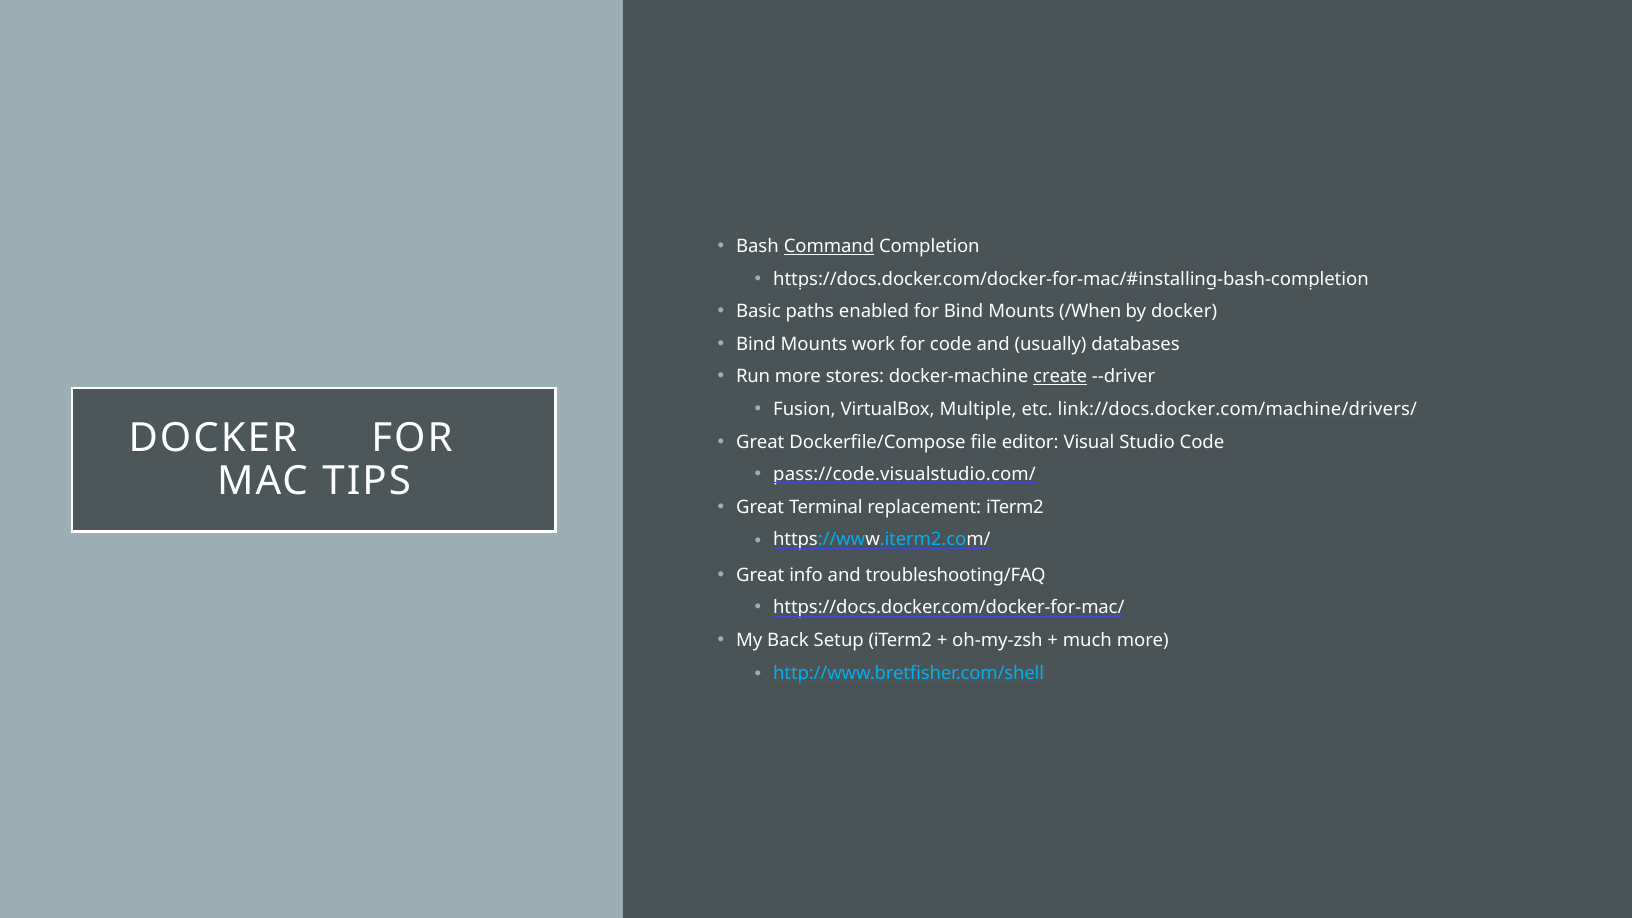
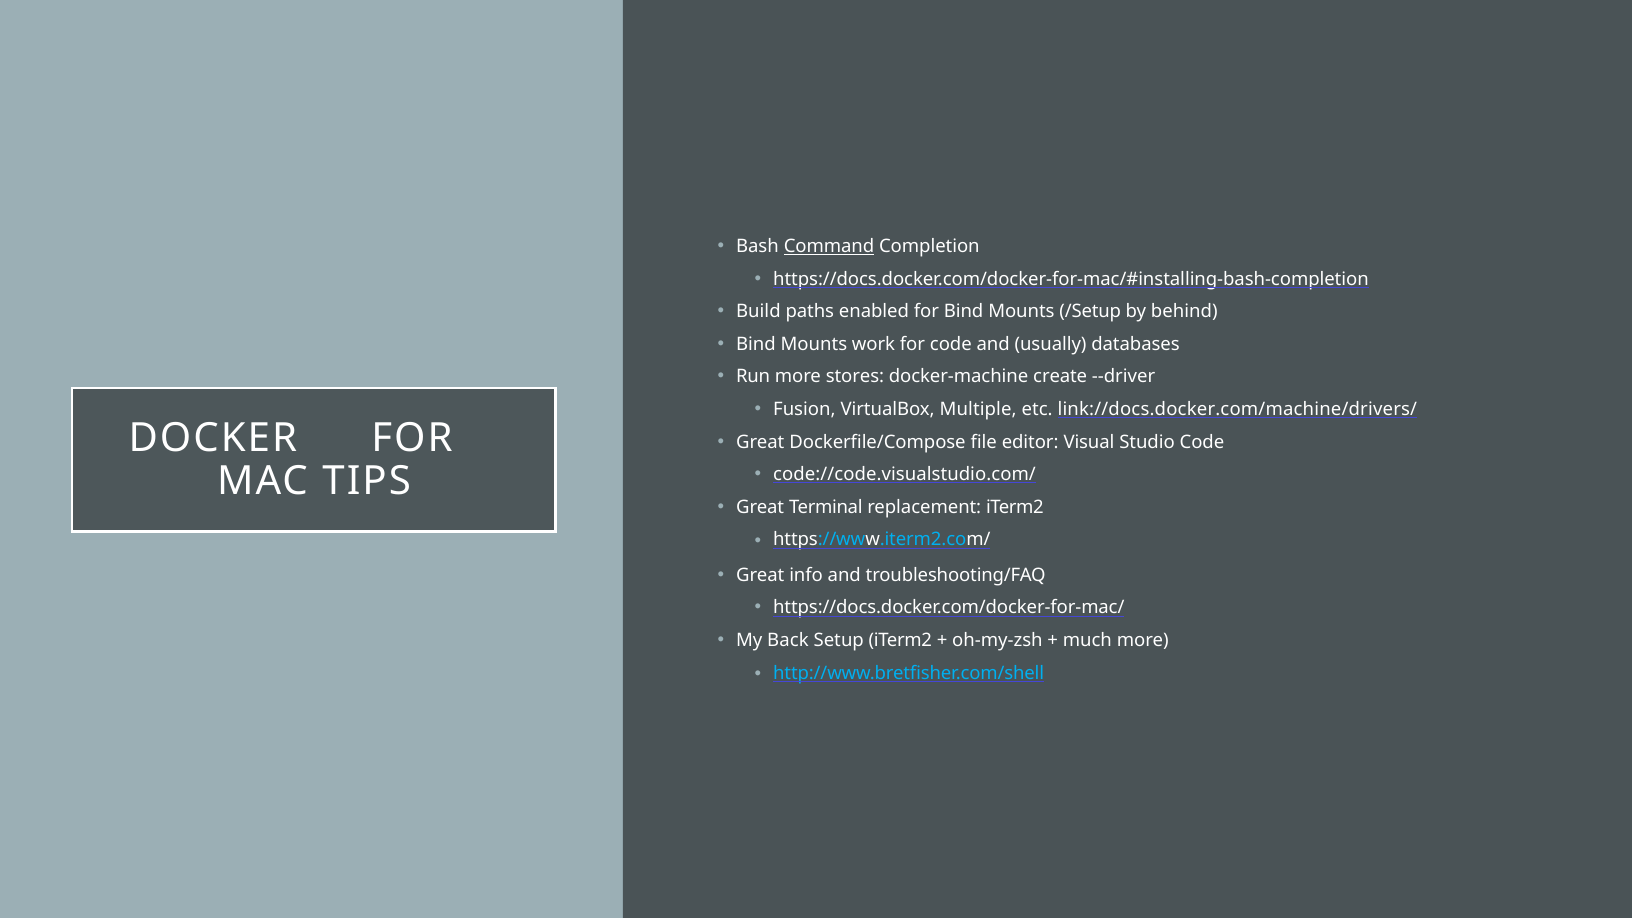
Basic: Basic -> Build
/When: /When -> /Setup
by docker: docker -> behind
create underline: present -> none
pass://code.visualstudio.com/: pass://code.visualstudio.com/ -> code://code.visualstudio.com/
